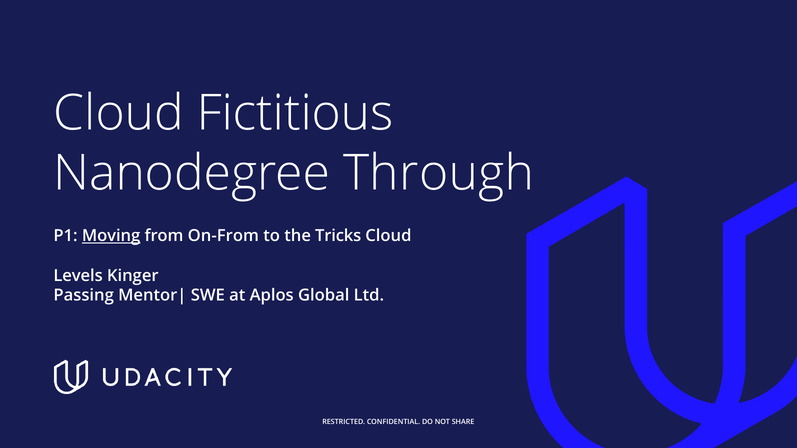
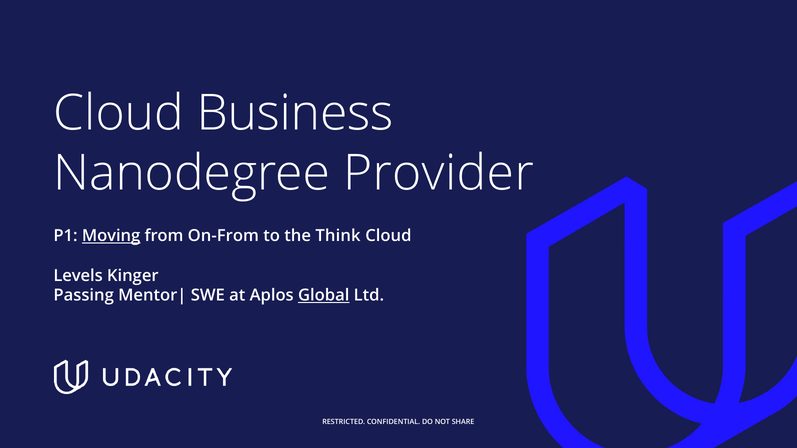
Fictitious: Fictitious -> Business
Through: Through -> Provider
Tricks: Tricks -> Think
Global underline: none -> present
